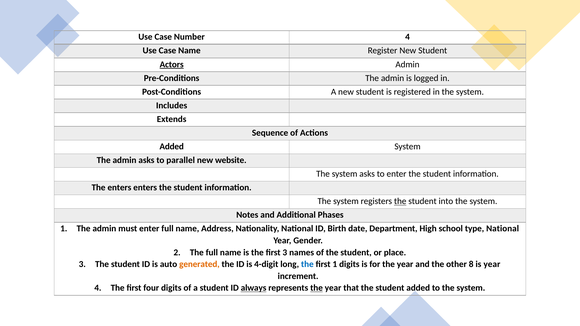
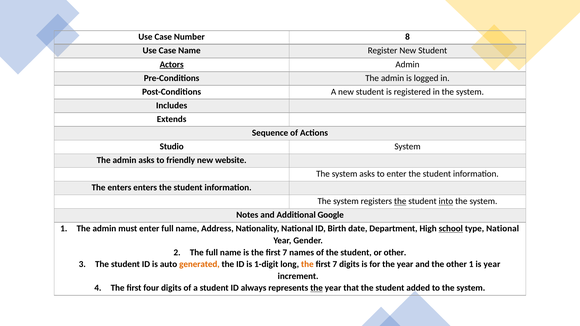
Number 4: 4 -> 8
Added at (172, 147): Added -> Studio
parallel: parallel -> friendly
into underline: none -> present
Phases: Phases -> Google
school underline: none -> present
is the first 3: 3 -> 7
or place: place -> other
4-digit: 4-digit -> 1-digit
the at (307, 264) colour: blue -> orange
1 at (335, 264): 1 -> 7
other 8: 8 -> 1
always underline: present -> none
